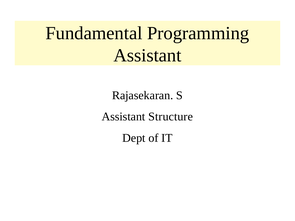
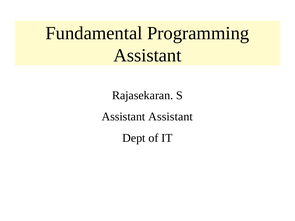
Assistant Structure: Structure -> Assistant
